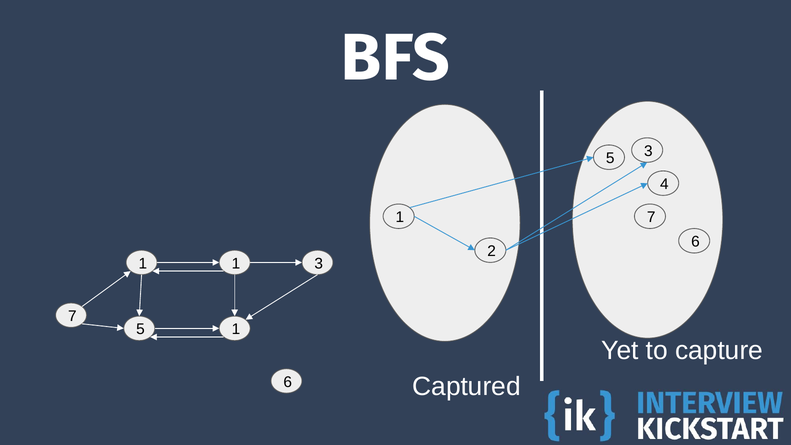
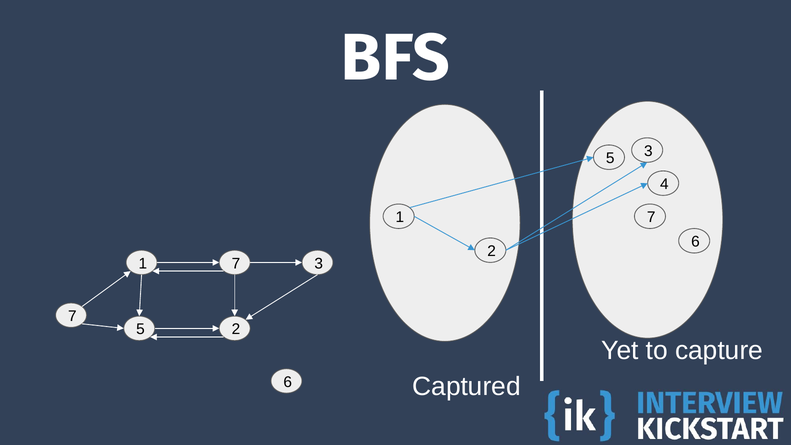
1 1: 1 -> 7
5 1: 1 -> 2
